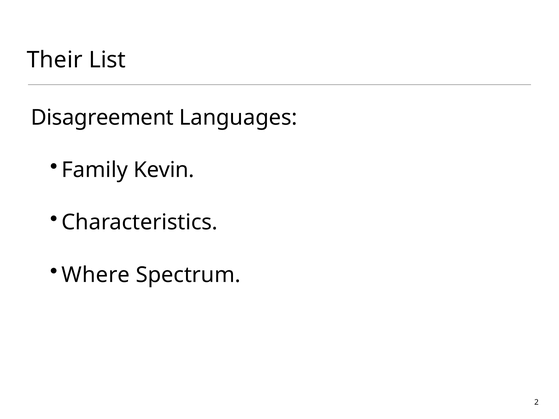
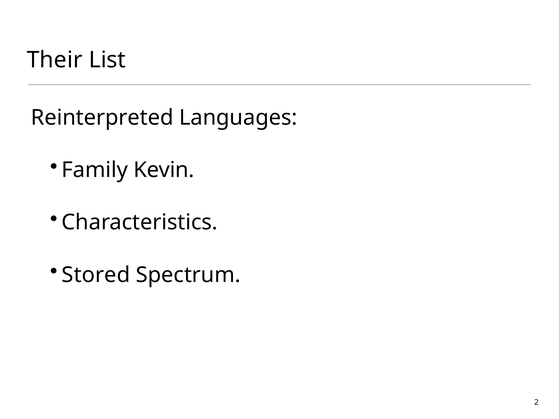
Disagreement: Disagreement -> Reinterpreted
Where: Where -> Stored
